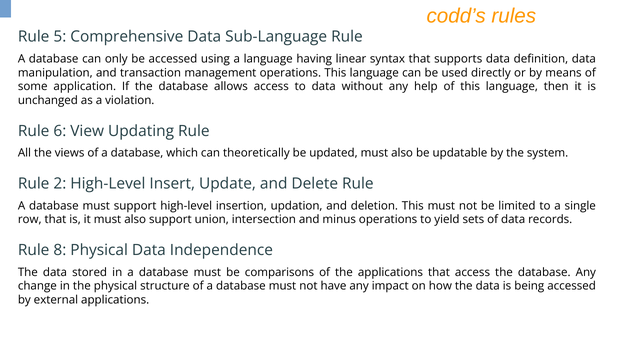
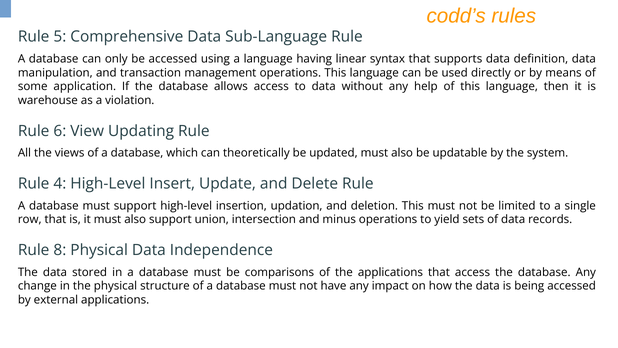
unchanged: unchanged -> warehouse
2: 2 -> 4
